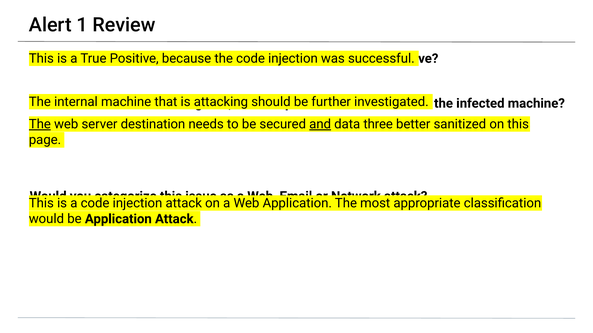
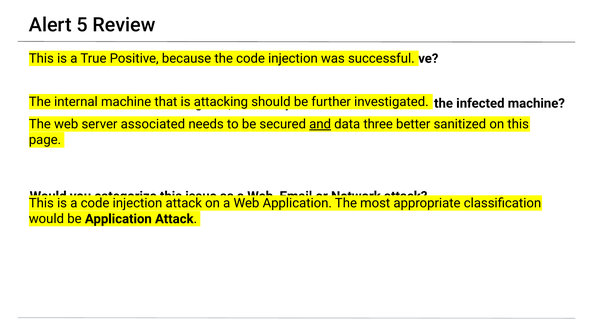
1: 1 -> 5
The at (40, 124) underline: present -> none
destination: destination -> associated
